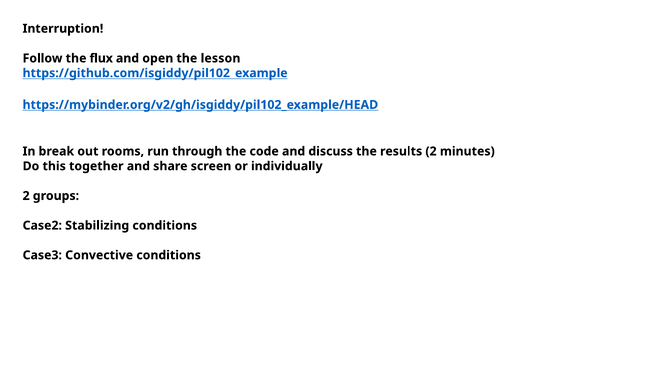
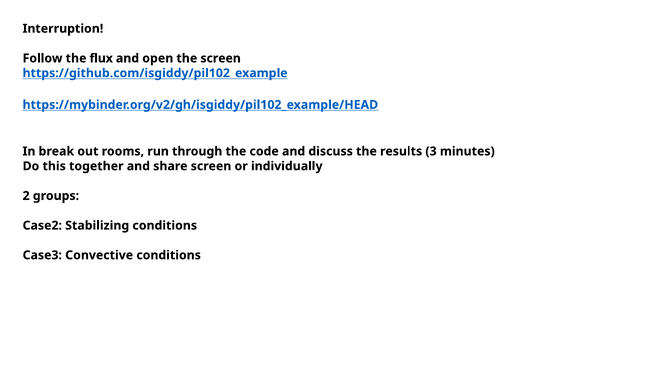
the lesson: lesson -> screen
results 2: 2 -> 3
